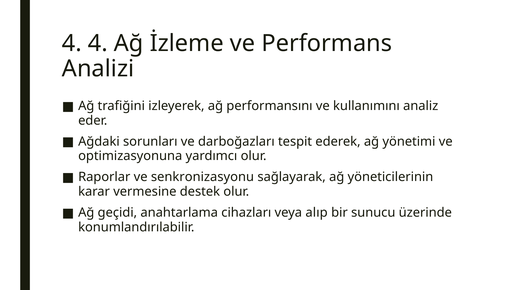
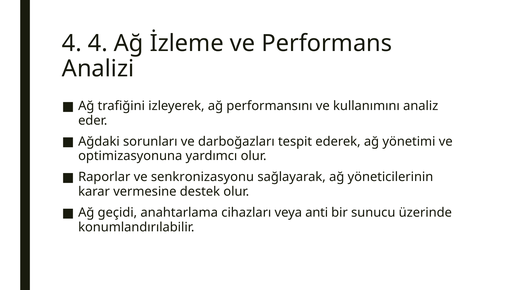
alıp: alıp -> anti
